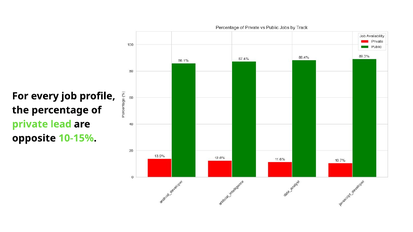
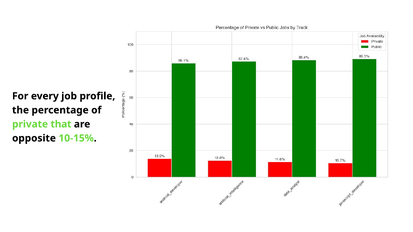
lead: lead -> that
